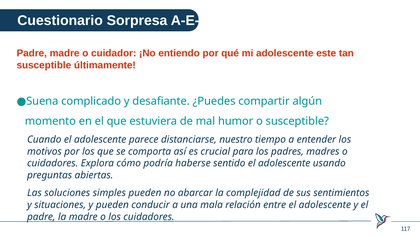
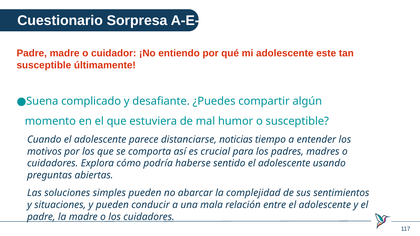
nuestro: nuestro -> noticias
